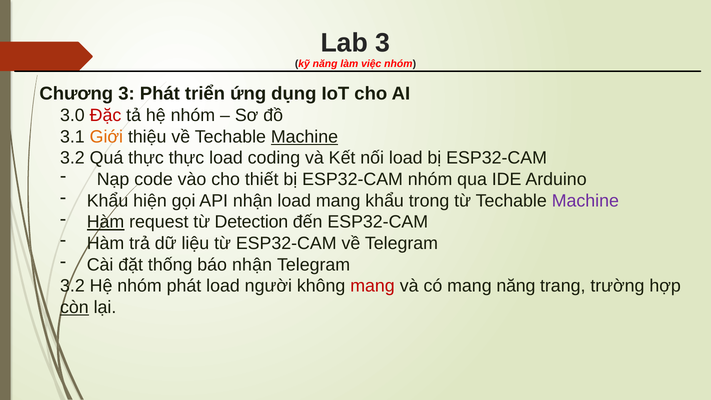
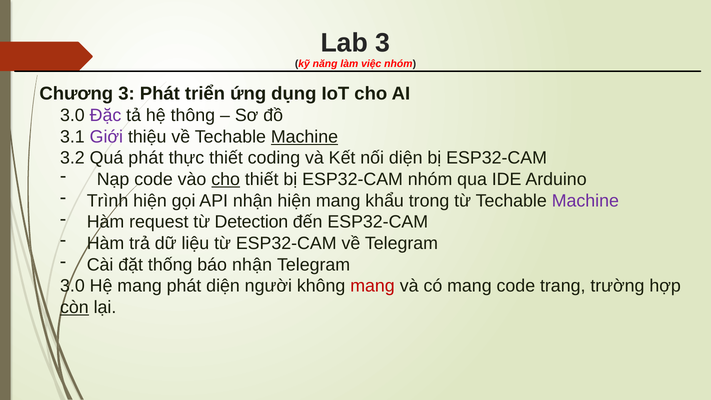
Đặc colour: red -> purple
tả hệ nhóm: nhóm -> thông
Giới colour: orange -> purple
Quá thực: thực -> phát
thực load: load -> thiết
nối load: load -> diện
cho at (226, 179) underline: none -> present
Khẩu at (108, 201): Khẩu -> Trình
nhận load: load -> hiện
Hàm at (106, 222) underline: present -> none
3.2 at (72, 286): 3.2 -> 3.0
nhóm at (140, 286): nhóm -> mang
phát load: load -> diện
mang năng: năng -> code
